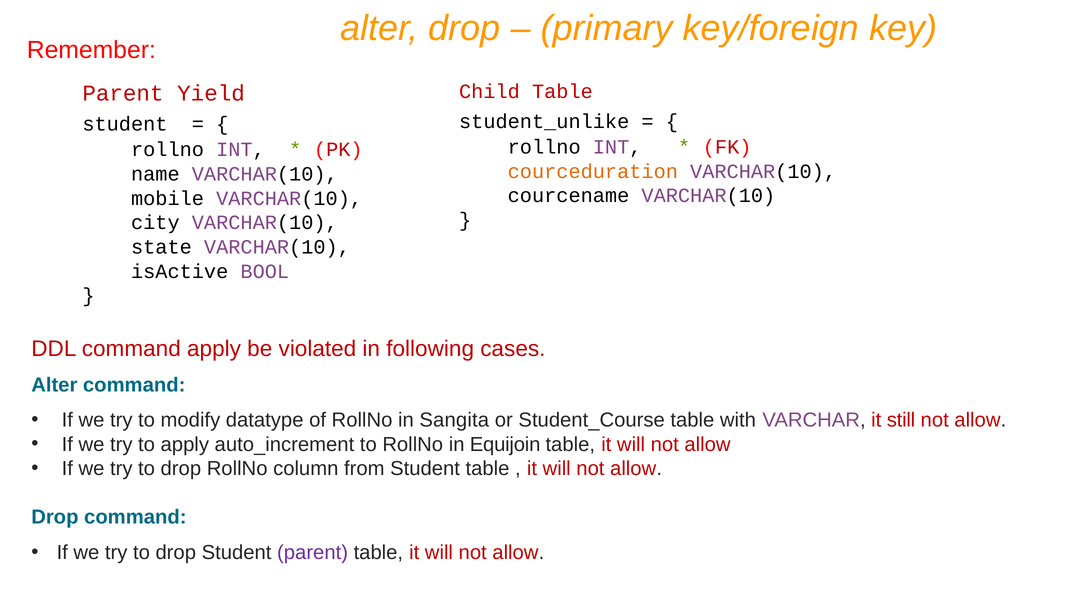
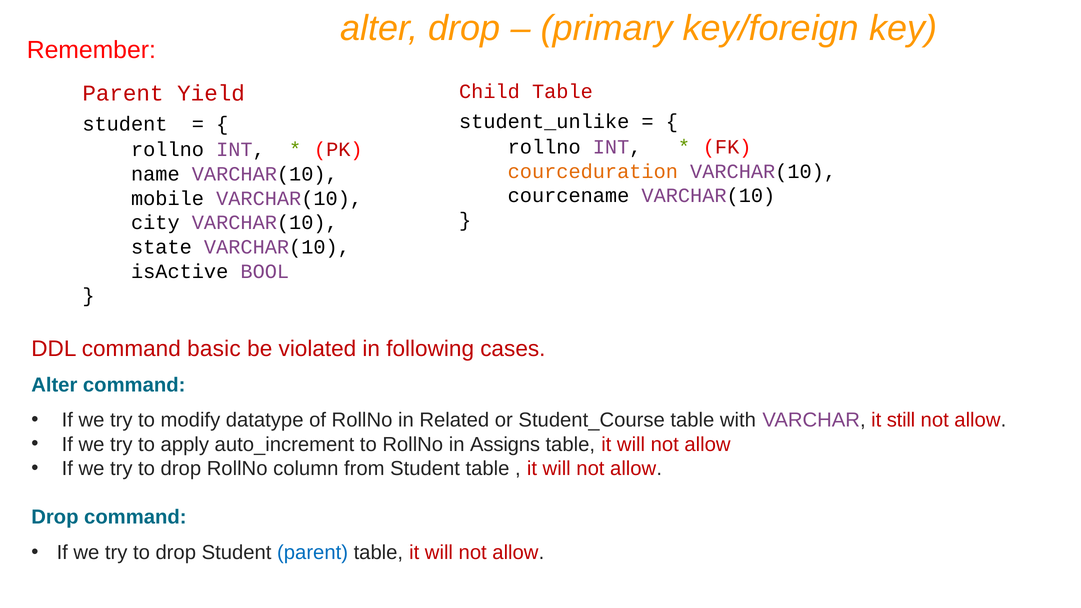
command apply: apply -> basic
Sangita: Sangita -> Related
Equijoin: Equijoin -> Assigns
parent at (313, 552) colour: purple -> blue
